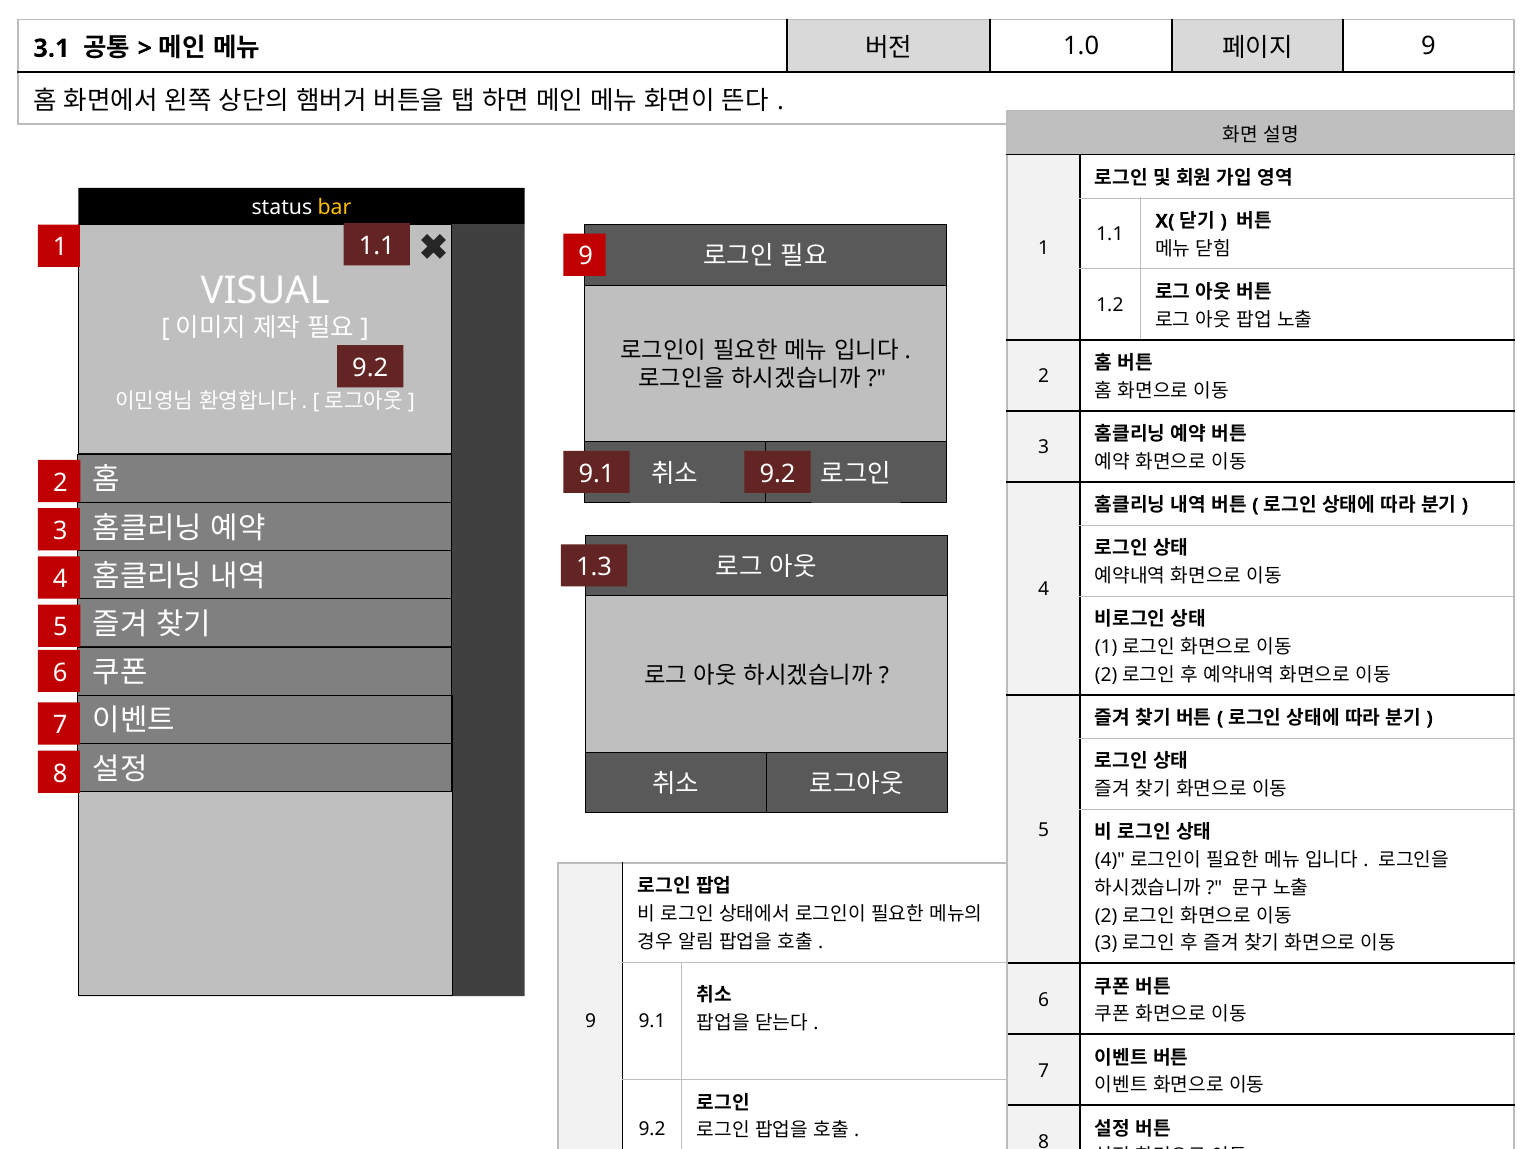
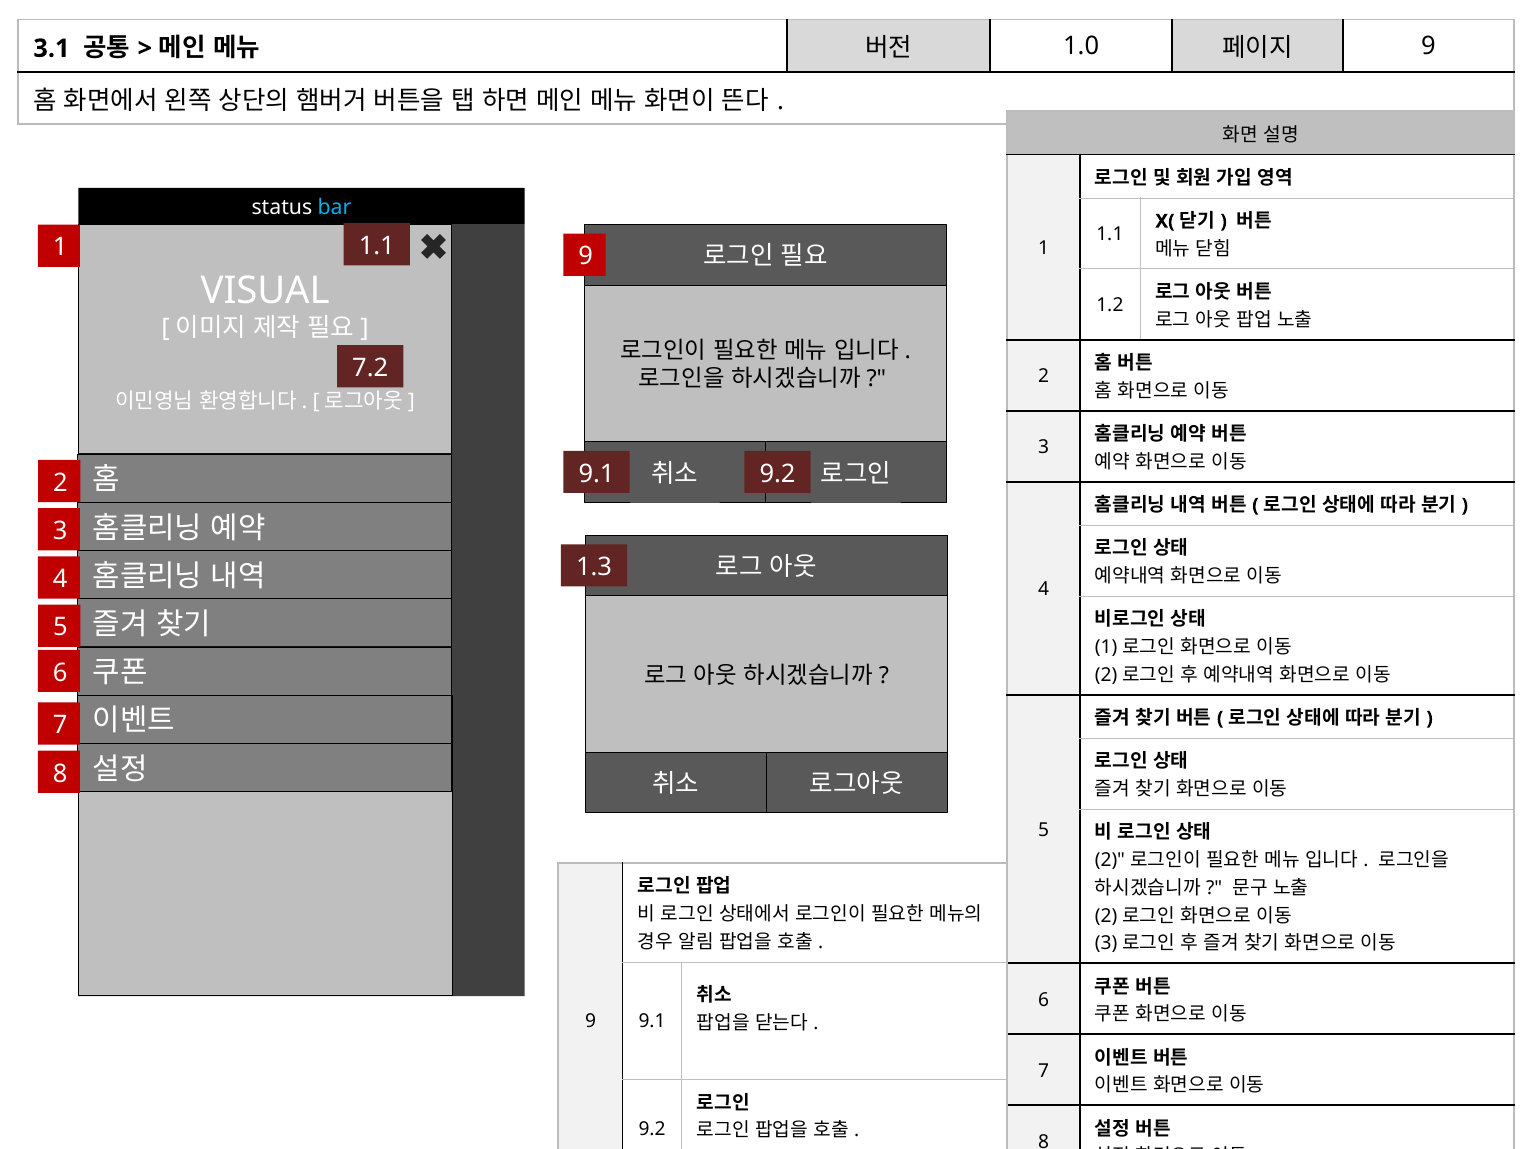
bar colour: yellow -> light blue
9.2 at (370, 368): 9.2 -> 7.2
4 at (1110, 860): 4 -> 2
